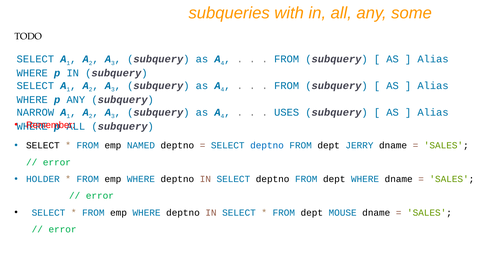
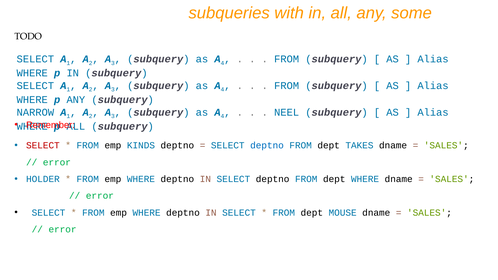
USES: USES -> NEEL
SELECT at (43, 146) colour: black -> red
NAMED: NAMED -> KINDS
JERRY: JERRY -> TAKES
